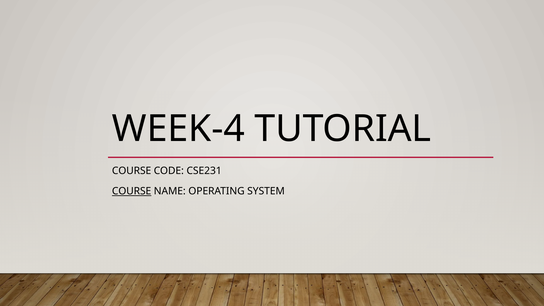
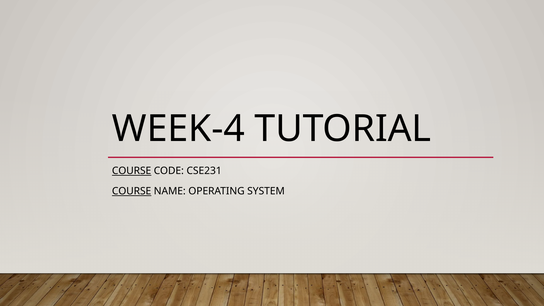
COURSE at (132, 171) underline: none -> present
